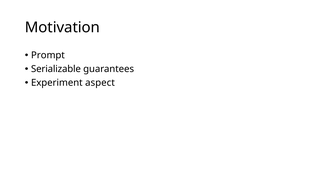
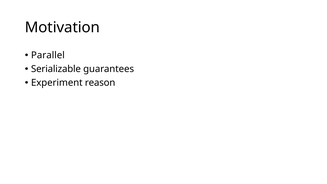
Prompt: Prompt -> Parallel
aspect: aspect -> reason
